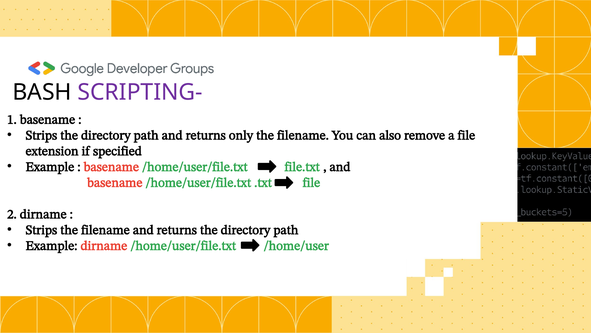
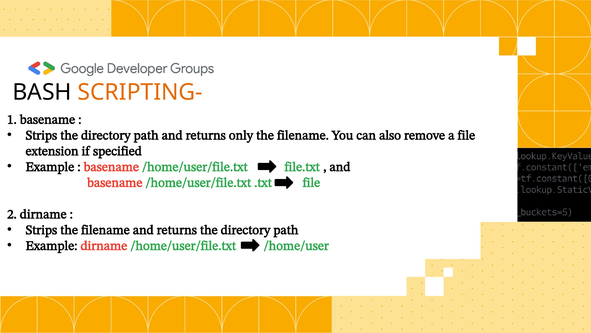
SCRIPTING- colour: purple -> orange
